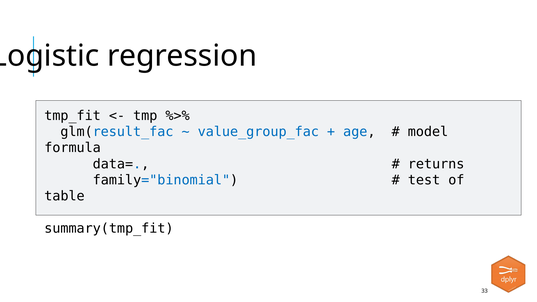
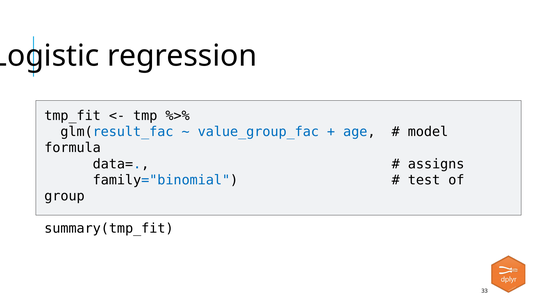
returns: returns -> assigns
table: table -> group
